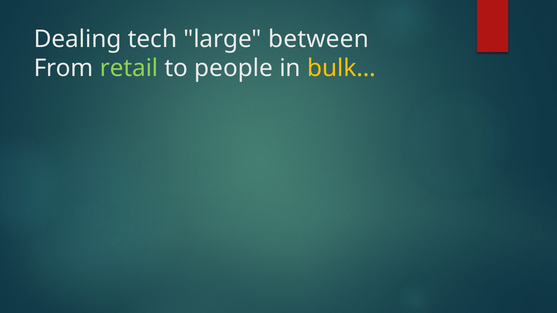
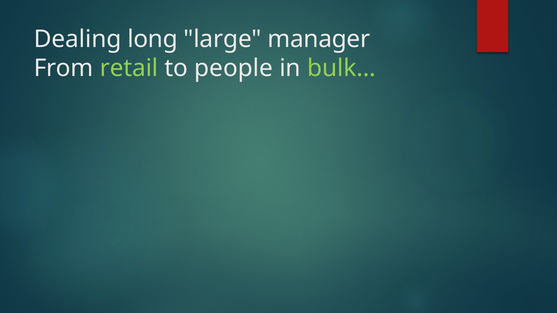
tech: tech -> long
between: between -> manager
bulk… colour: yellow -> light green
